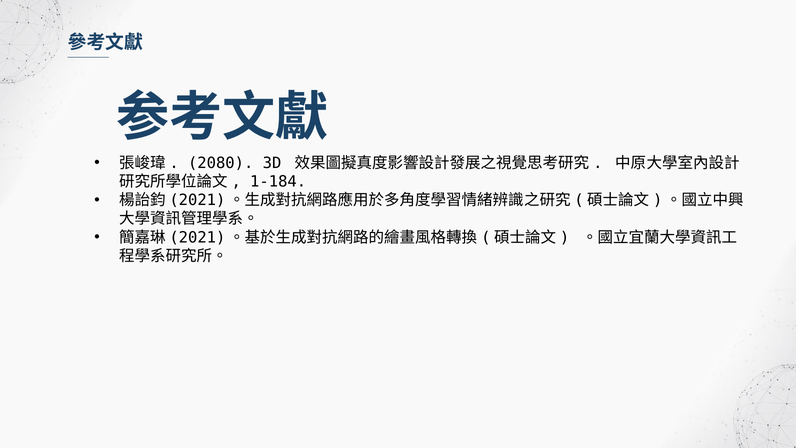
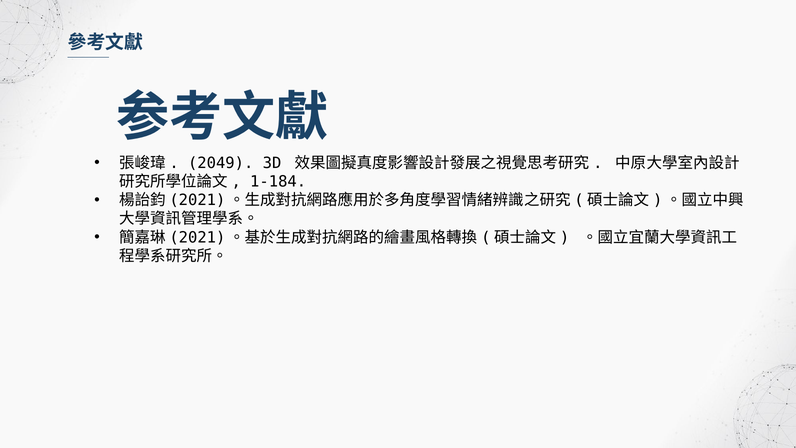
2080: 2080 -> 2049
